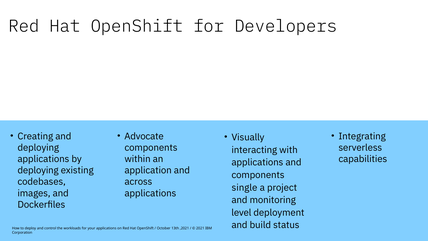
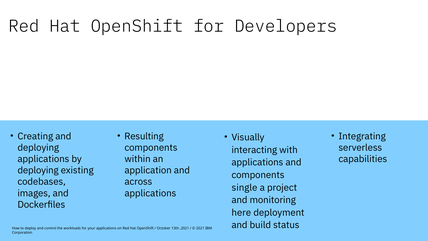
Advocate: Advocate -> Resulting
level: level -> here
